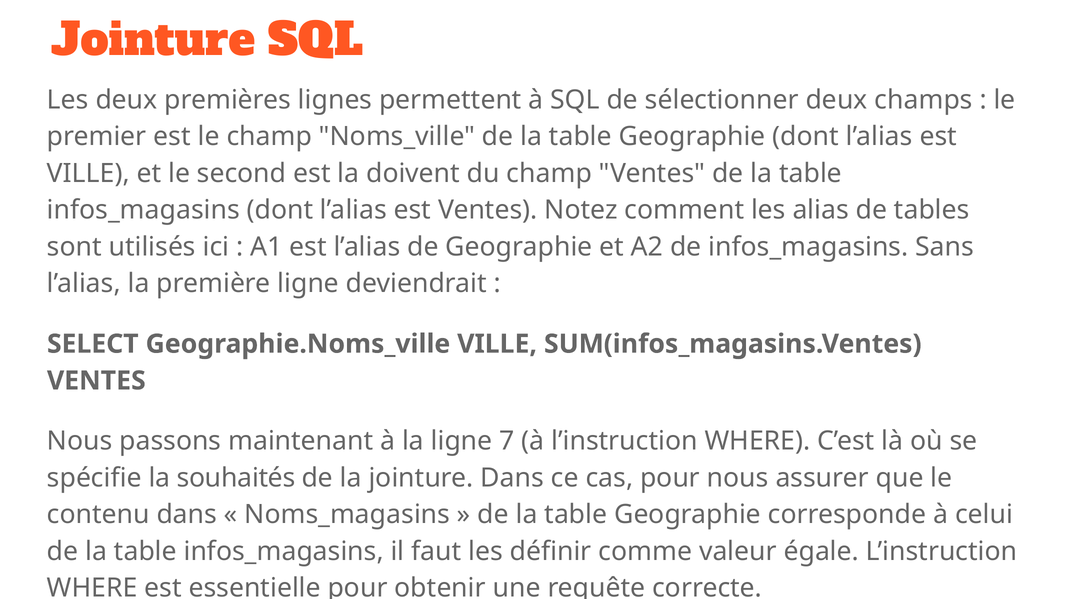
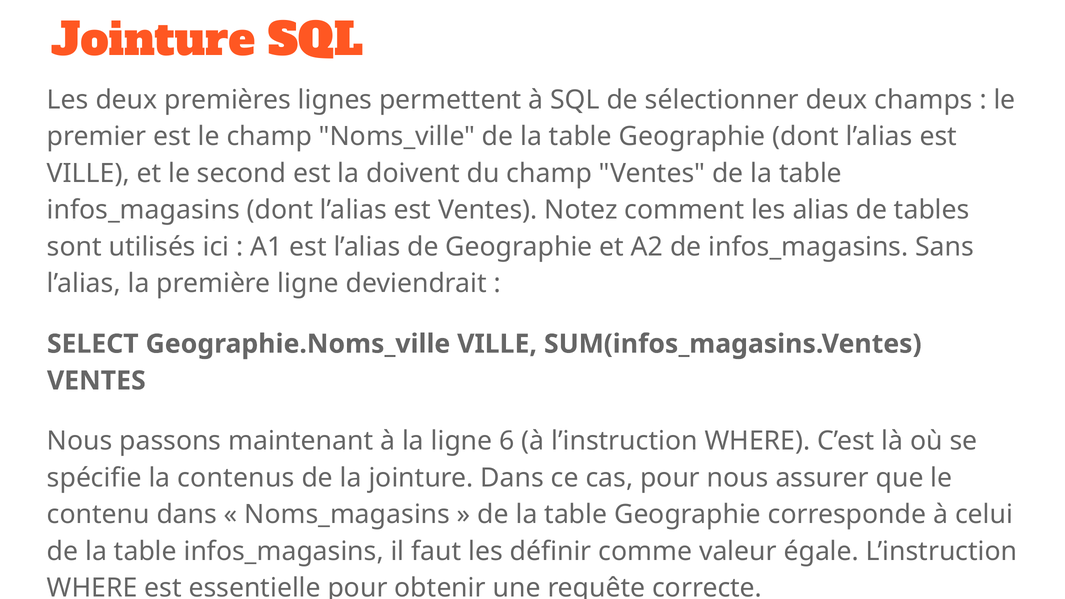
7: 7 -> 6
souhaités: souhaités -> contenus
